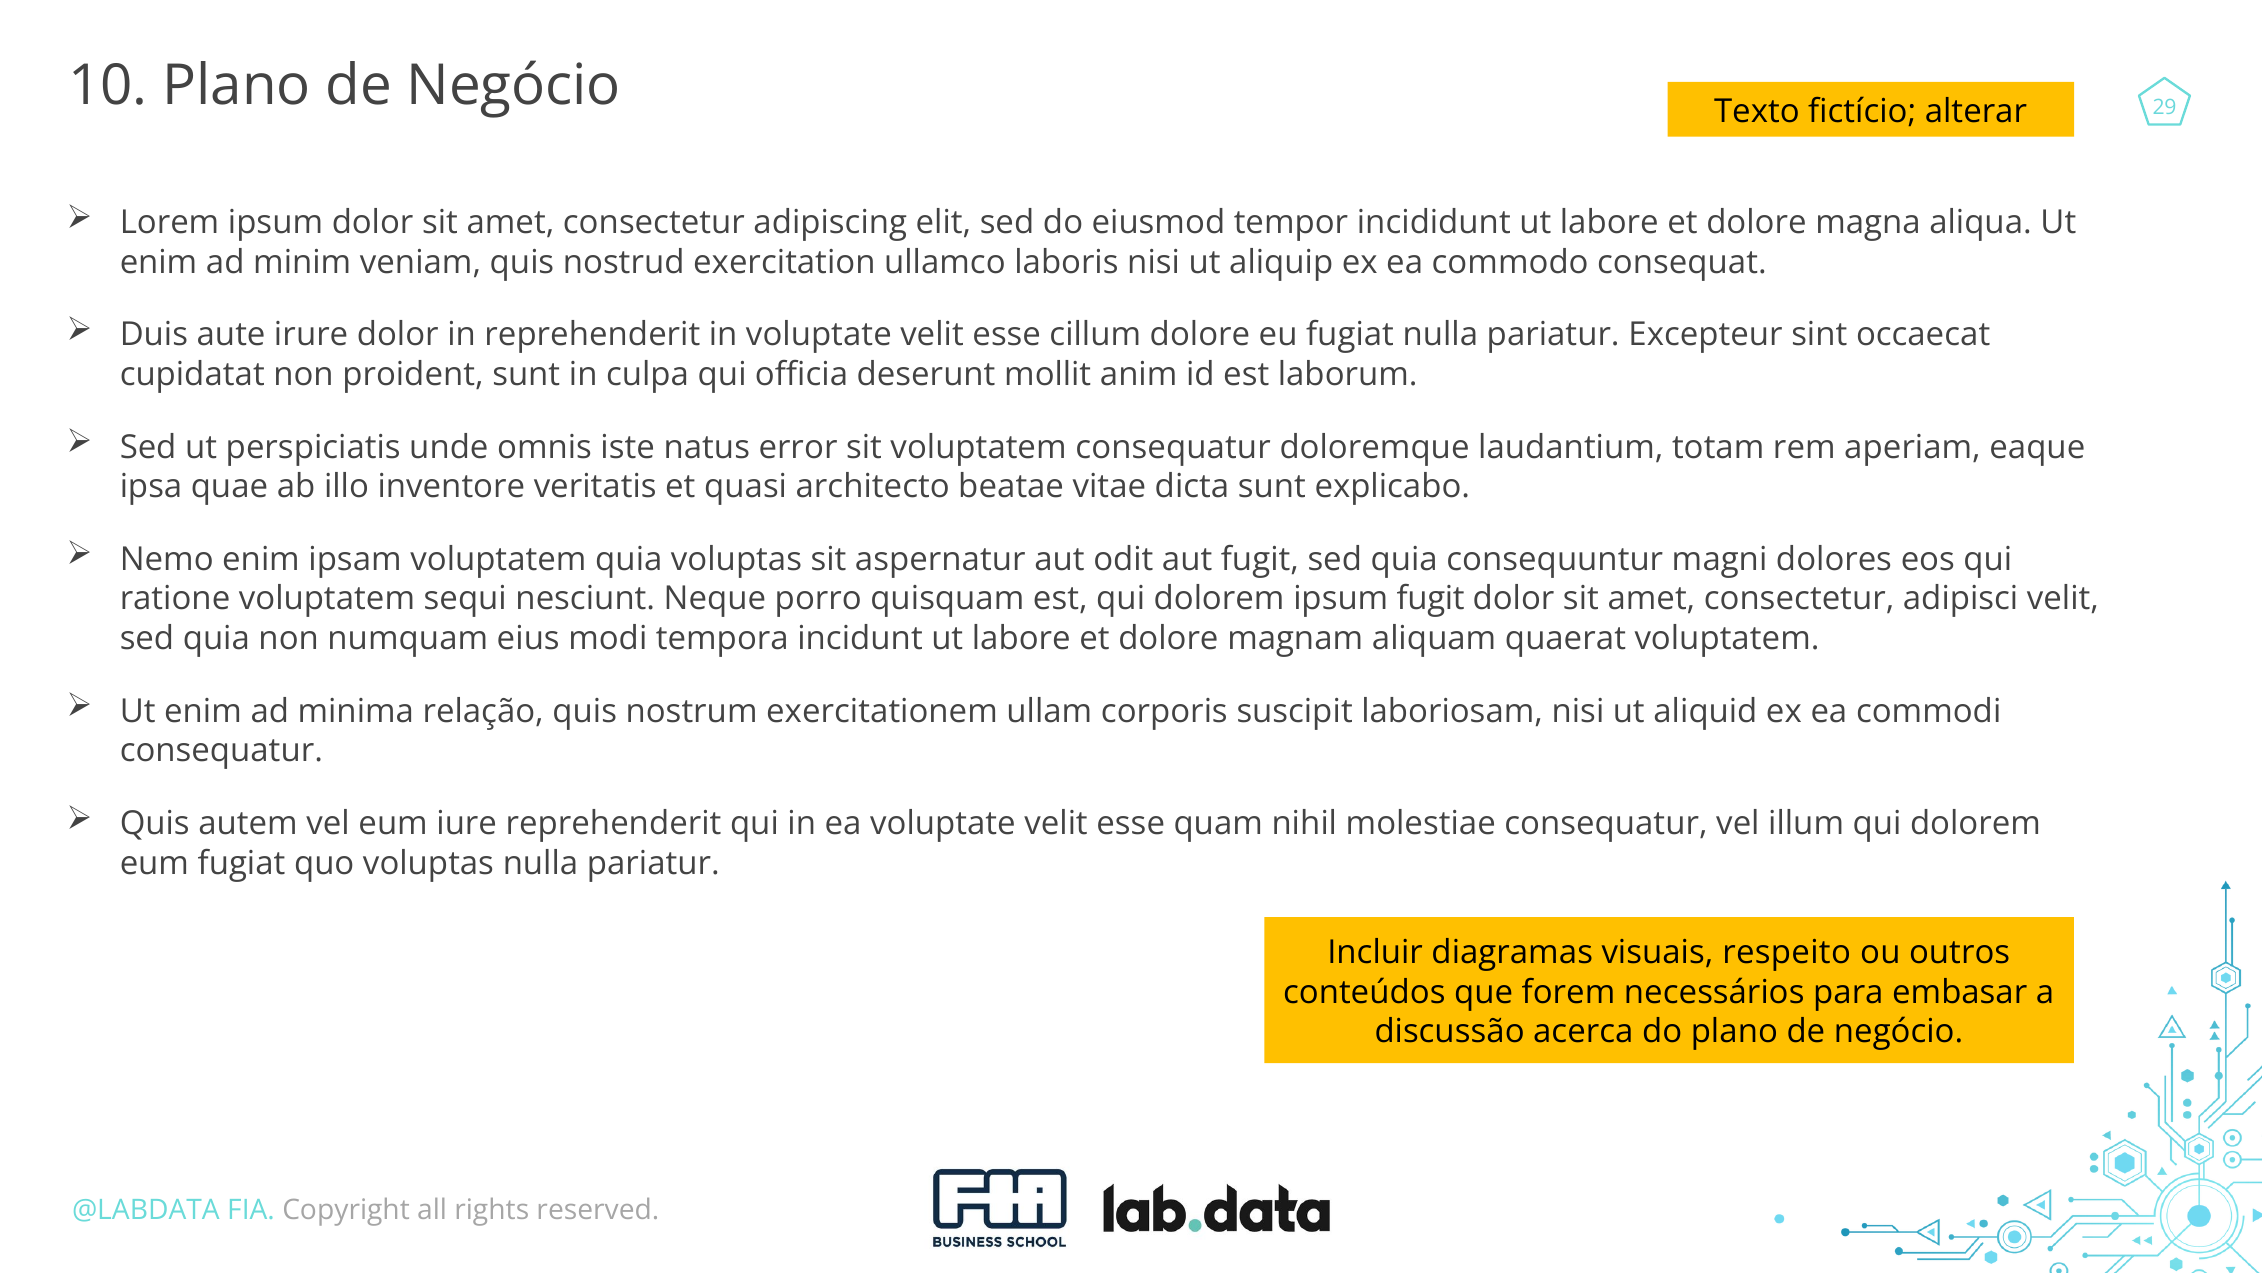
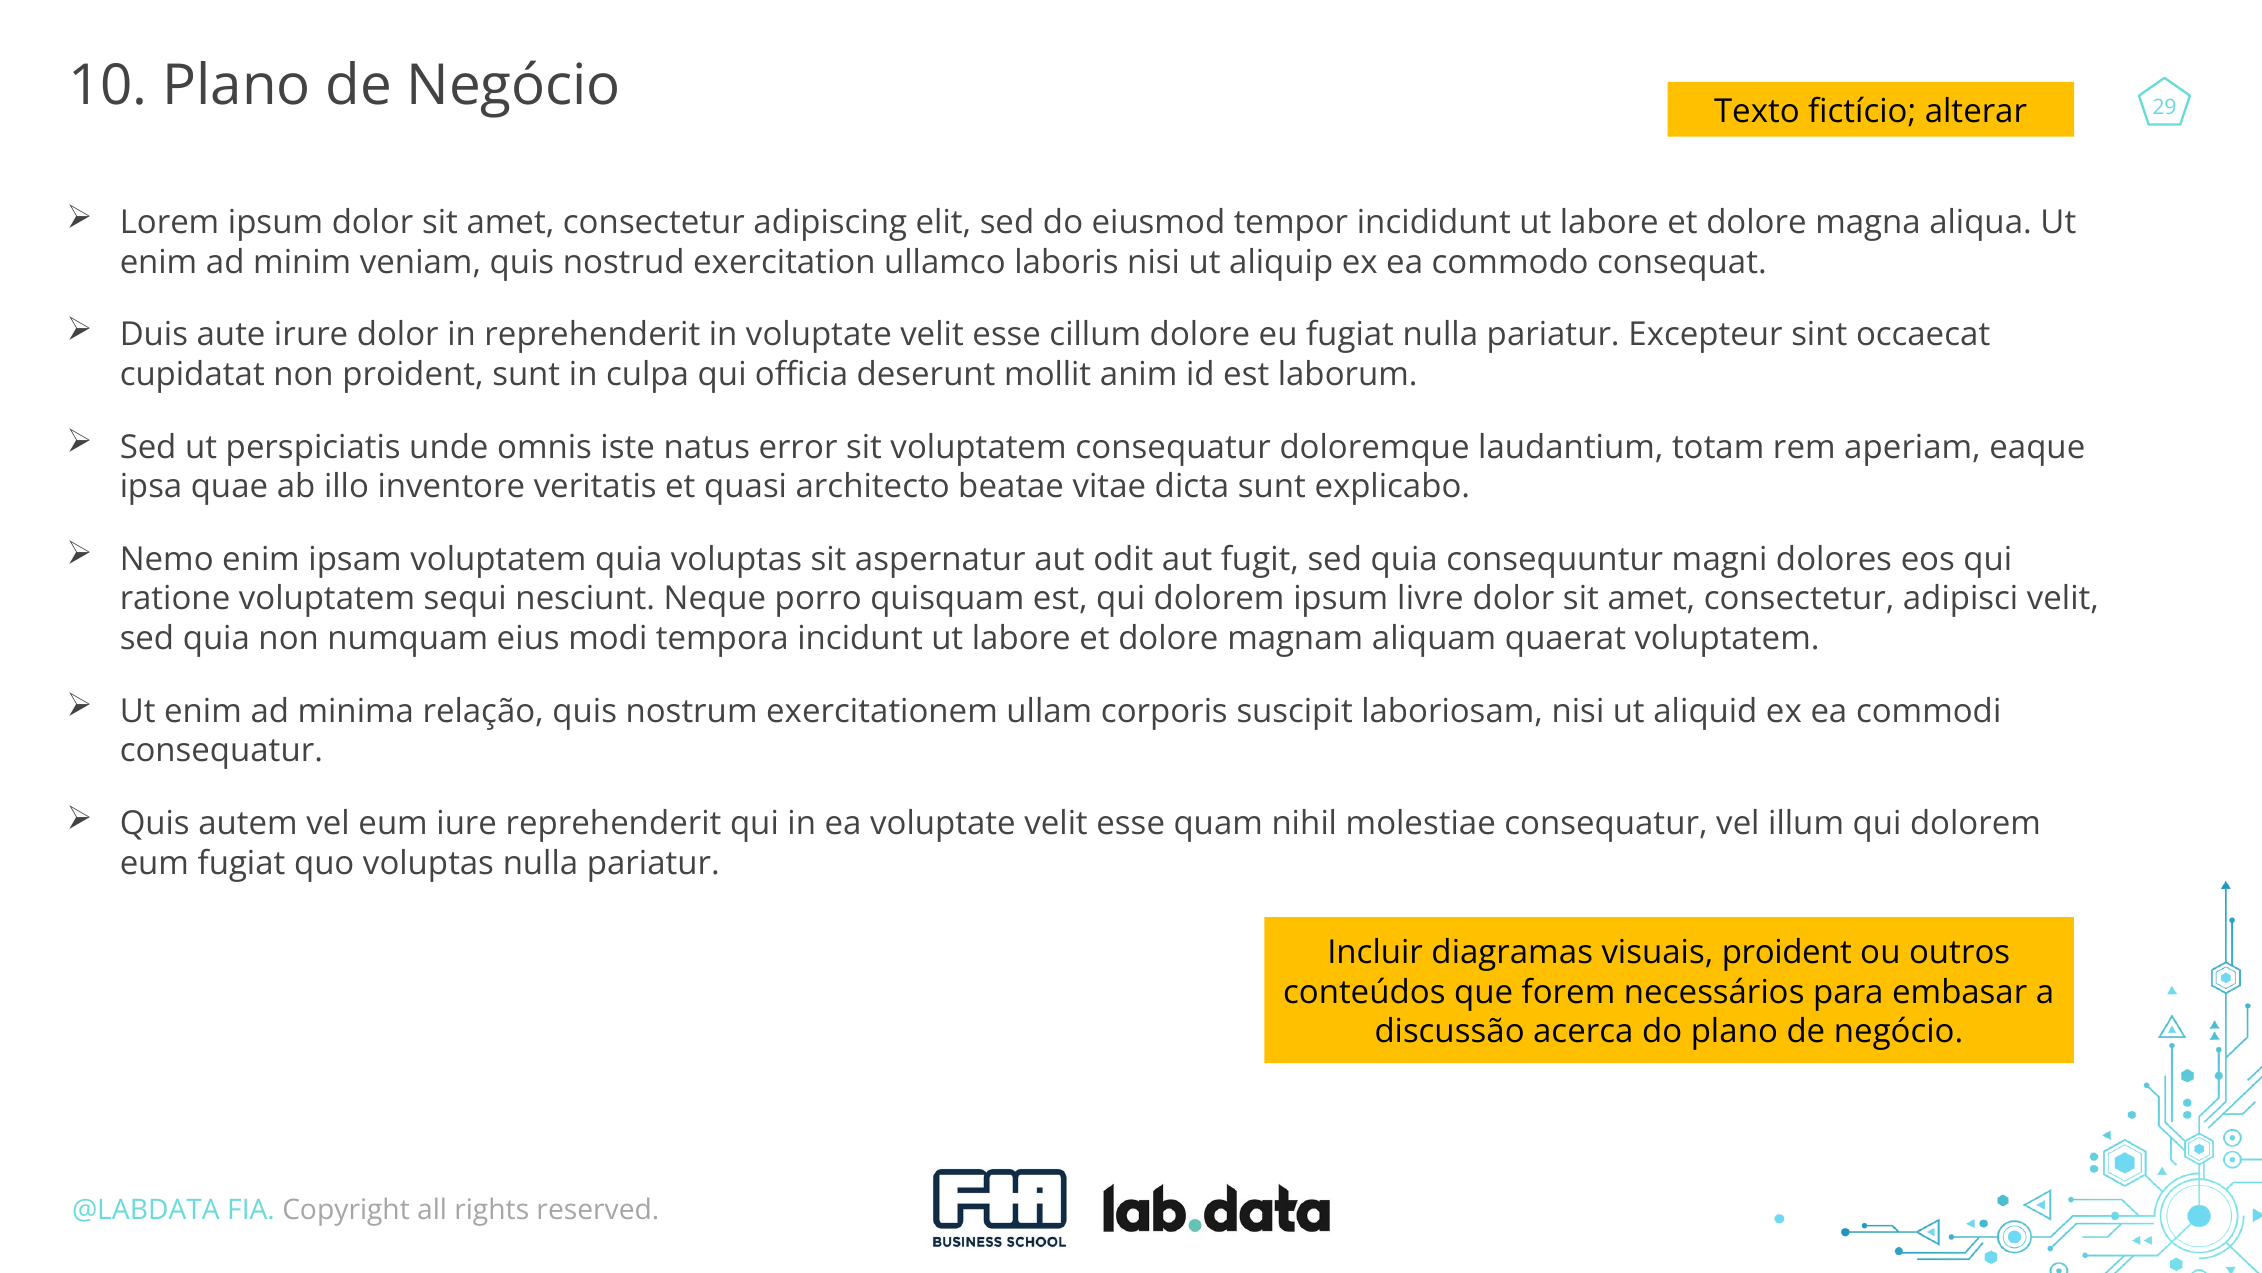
ipsum fugit: fugit -> livre
visuais respeito: respeito -> proident
